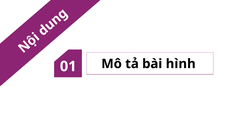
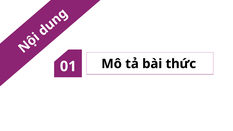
hình: hình -> thức
